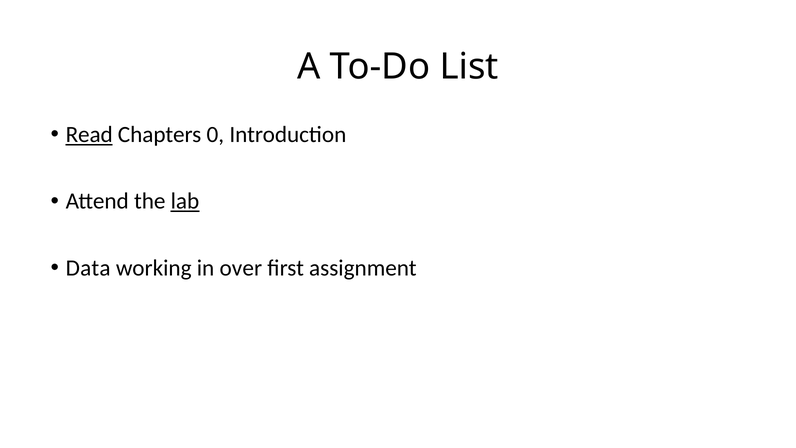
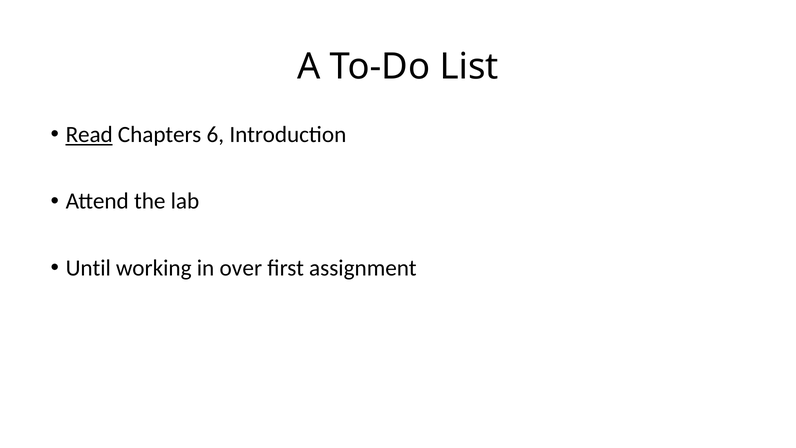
0: 0 -> 6
lab underline: present -> none
Data: Data -> Until
